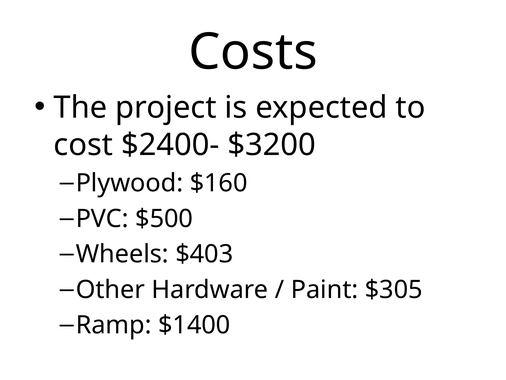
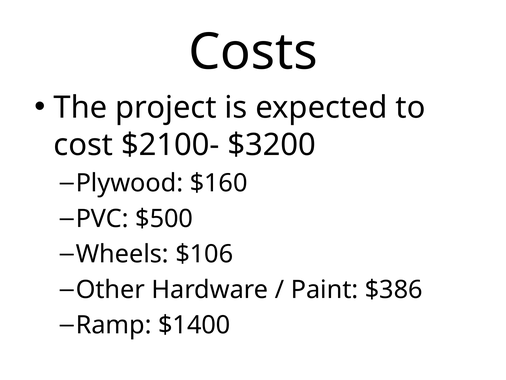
$2400-: $2400- -> $2100-
$403: $403 -> $106
$305: $305 -> $386
